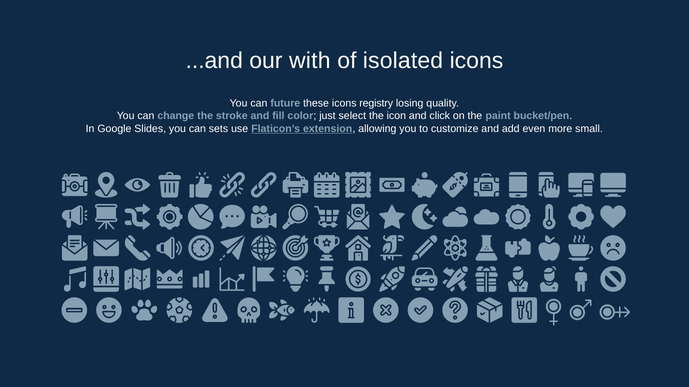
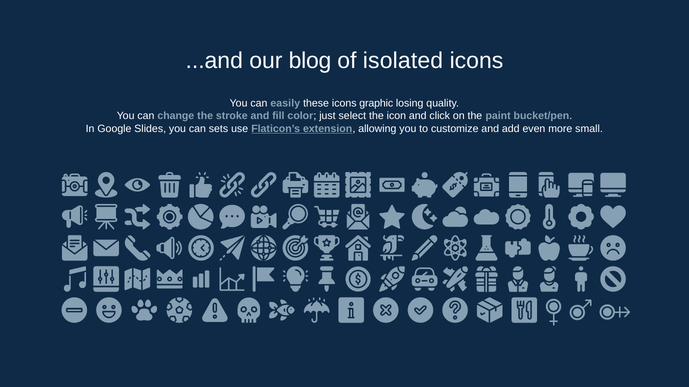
with: with -> blog
future: future -> easily
registry: registry -> graphic
